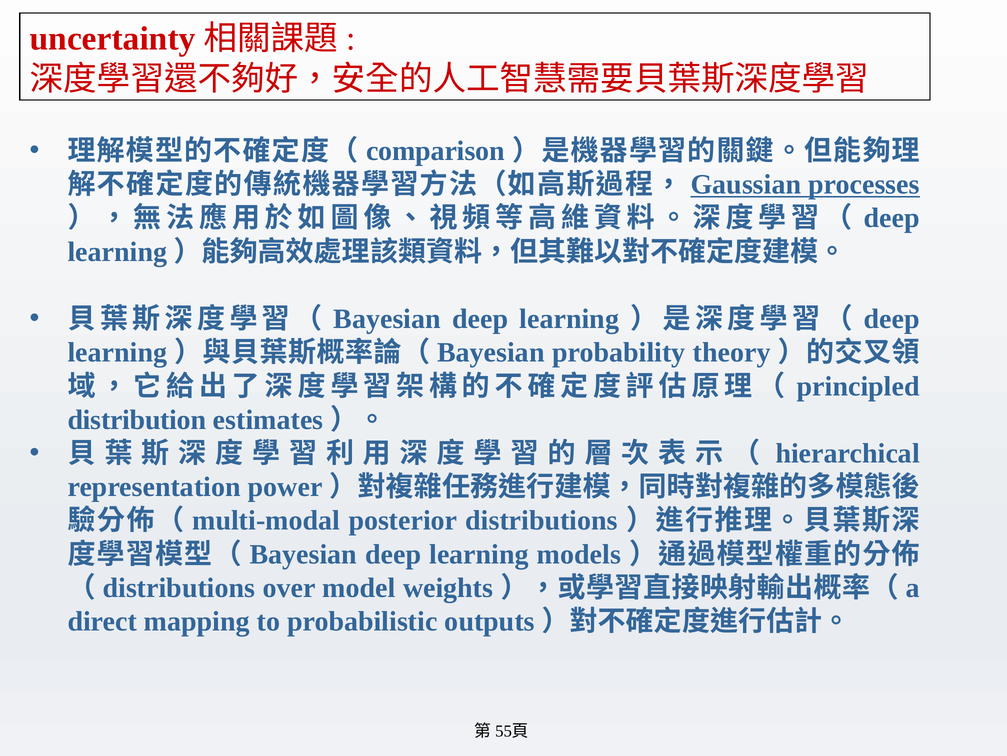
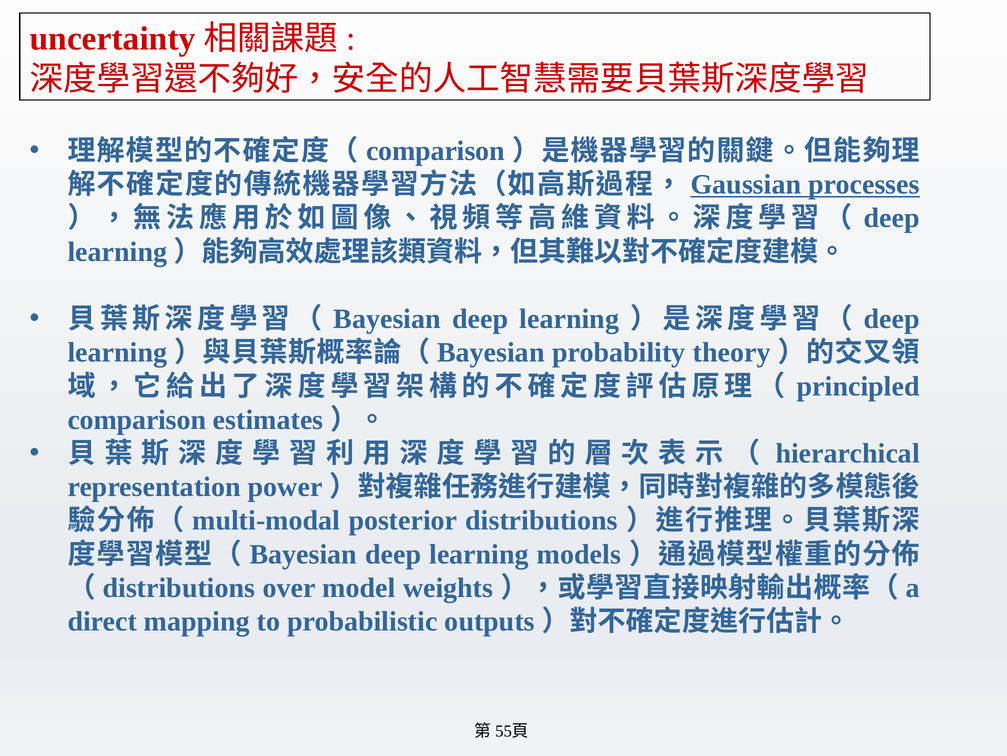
distribution at (137, 419): distribution -> comparison
